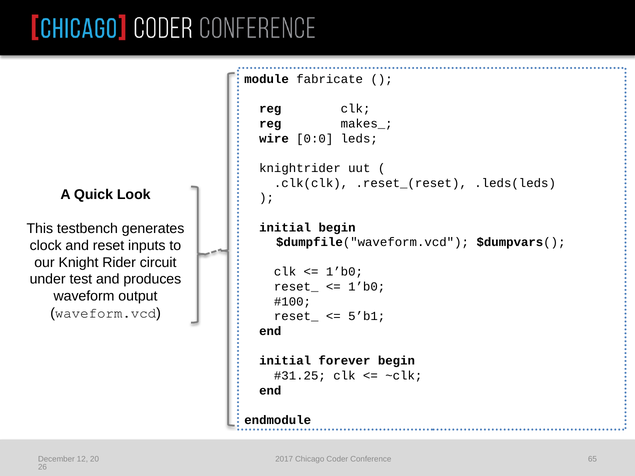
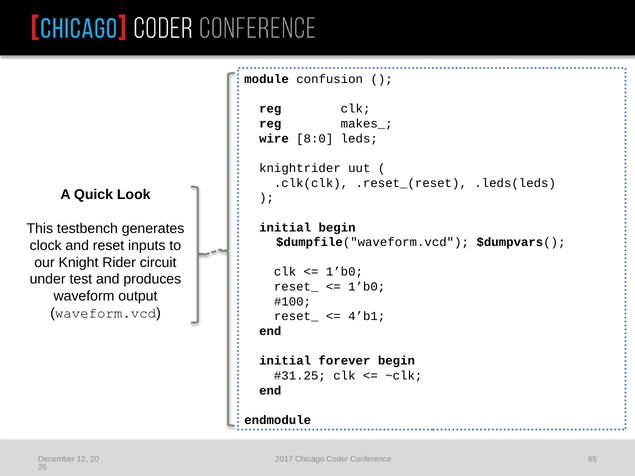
fabricate: fabricate -> confusion
0:0: 0:0 -> 8:0
5’b1: 5’b1 -> 4’b1
